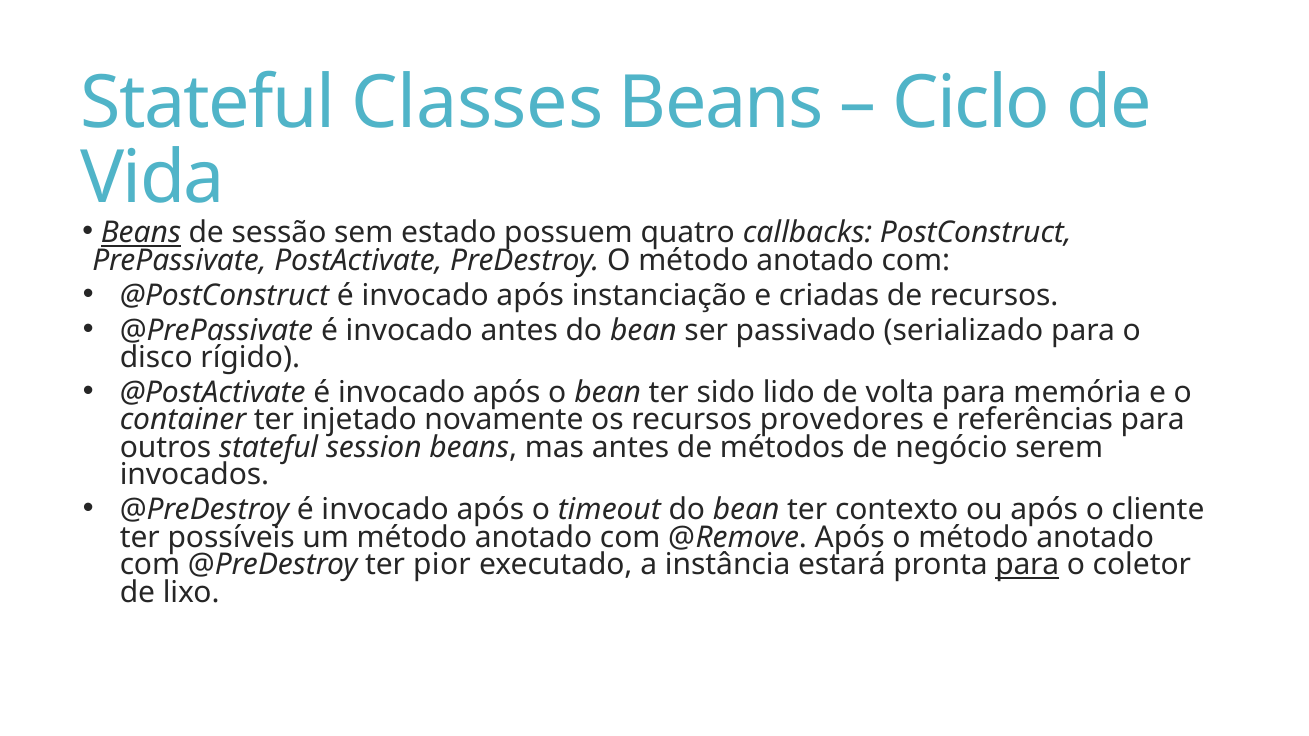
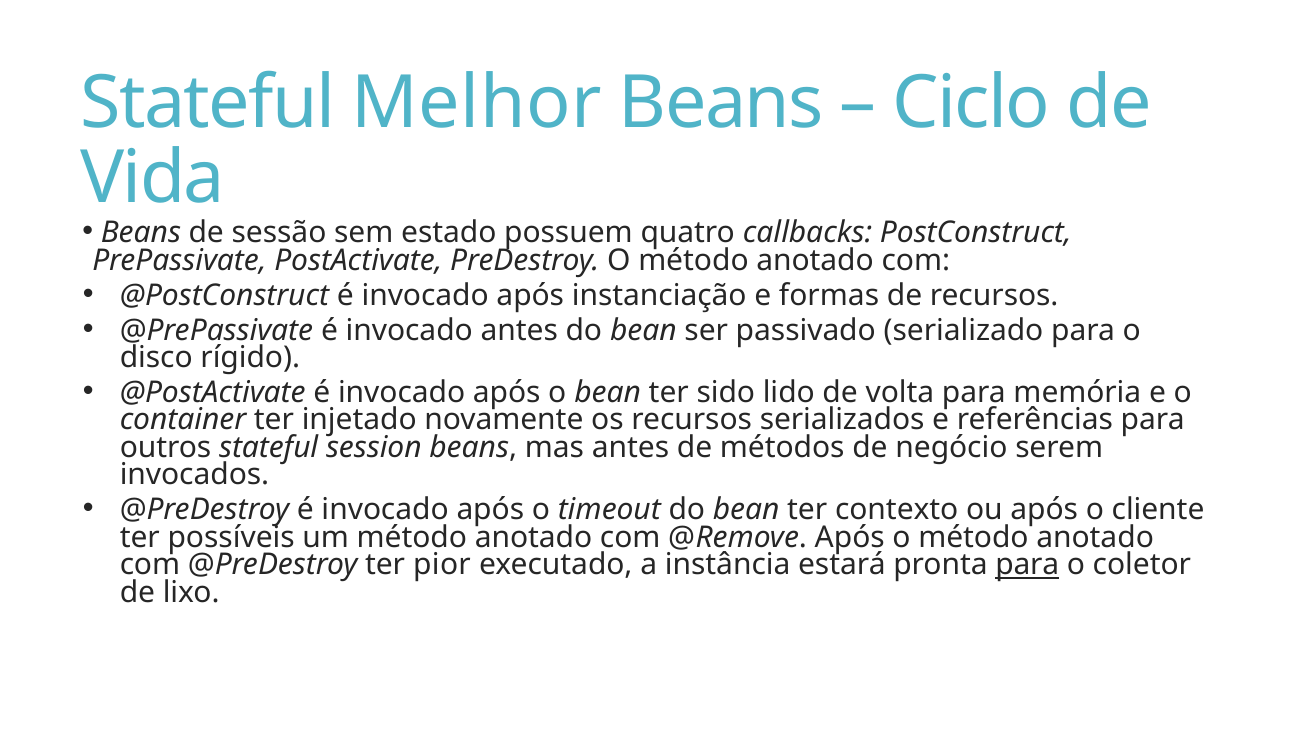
Classes: Classes -> Melhor
Beans at (141, 233) underline: present -> none
criadas: criadas -> formas
provedores: provedores -> serializados
